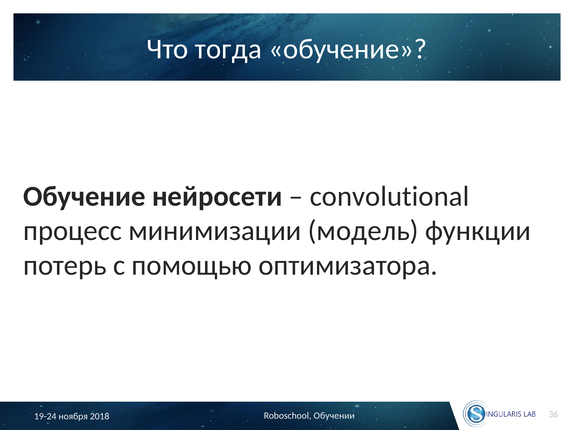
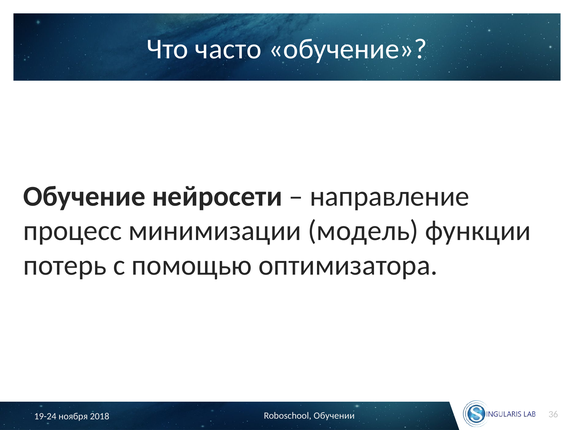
тогда: тогда -> часто
convolutional: convolutional -> направление
